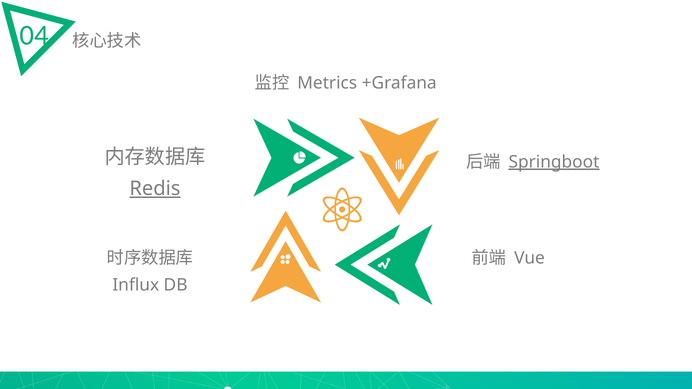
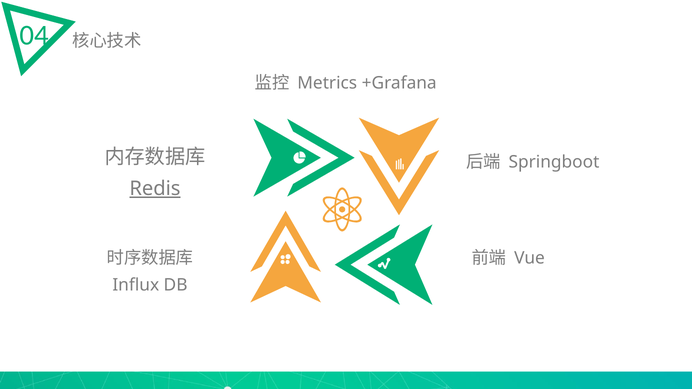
Springboot underline: present -> none
